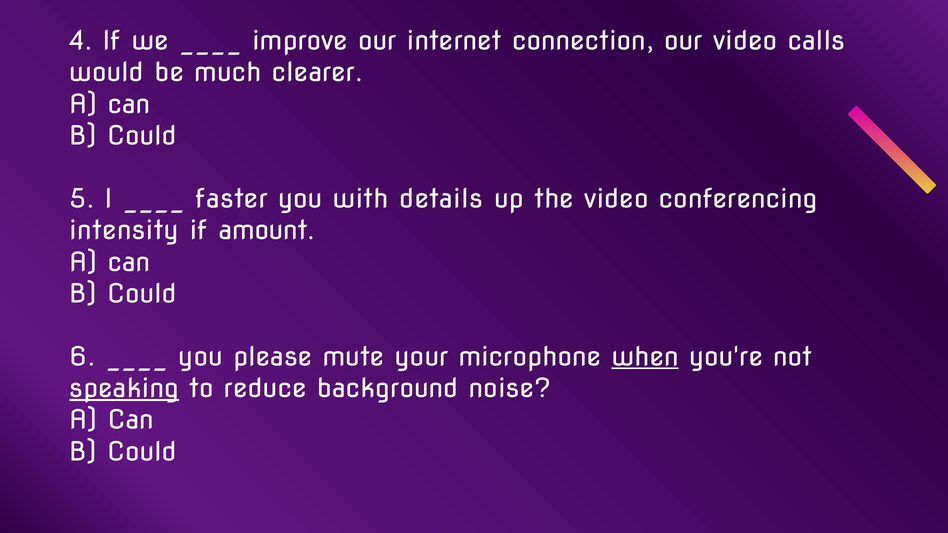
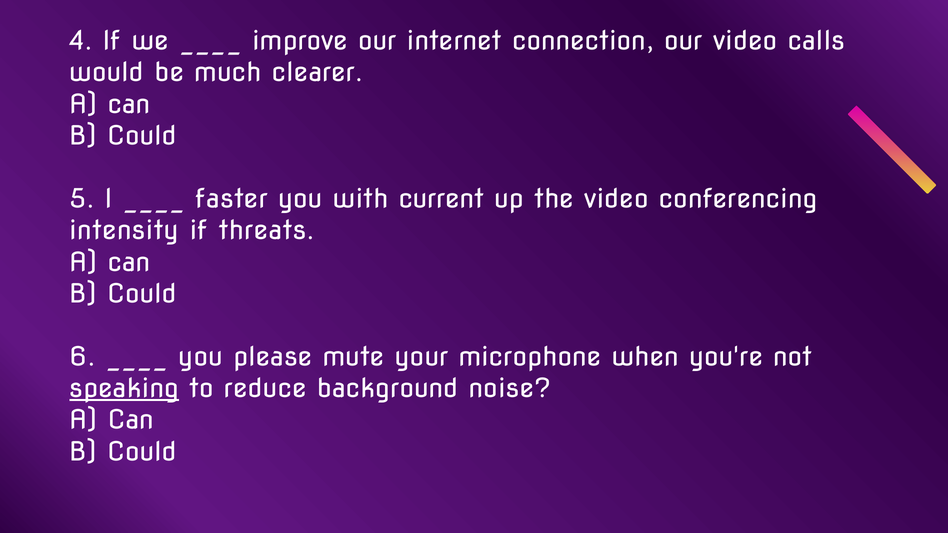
details: details -> current
amount: amount -> threats
when underline: present -> none
